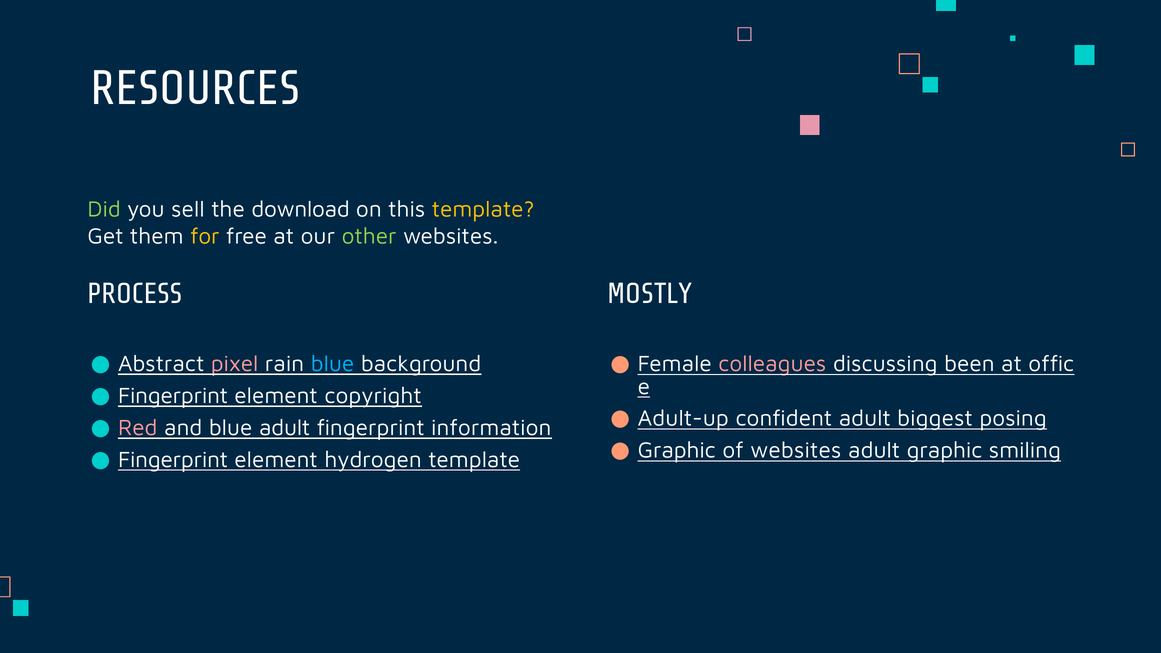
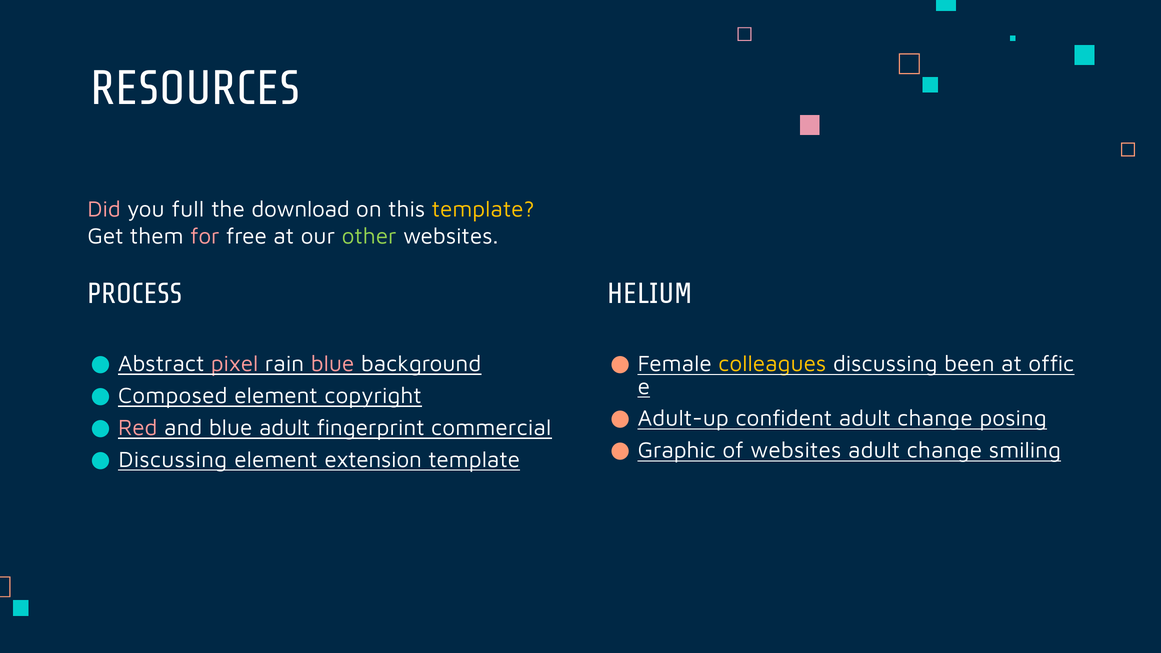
Did colour: light green -> pink
sell: sell -> full
for colour: yellow -> pink
MOSTLY: MOSTLY -> HELIUM
blue at (333, 364) colour: light blue -> pink
colleagues colour: pink -> yellow
Fingerprint at (173, 396): Fingerprint -> Composed
confident adult biggest: biggest -> change
information: information -> commercial
graphic at (945, 451): graphic -> change
Fingerprint at (173, 460): Fingerprint -> Discussing
hydrogen: hydrogen -> extension
